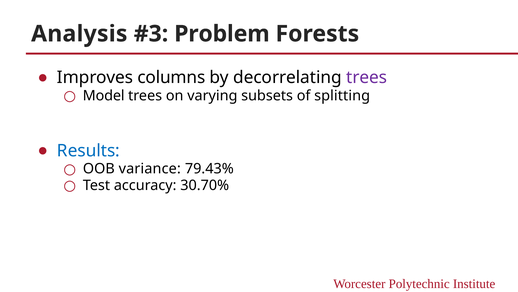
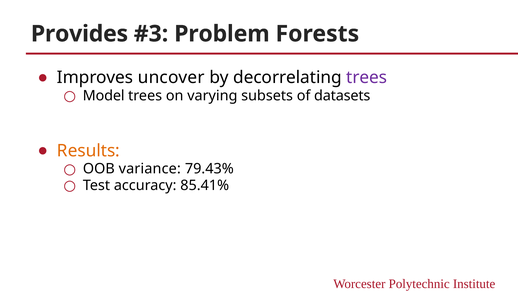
Analysis: Analysis -> Provides
columns: columns -> uncover
splitting: splitting -> datasets
Results colour: blue -> orange
30.70%: 30.70% -> 85.41%
